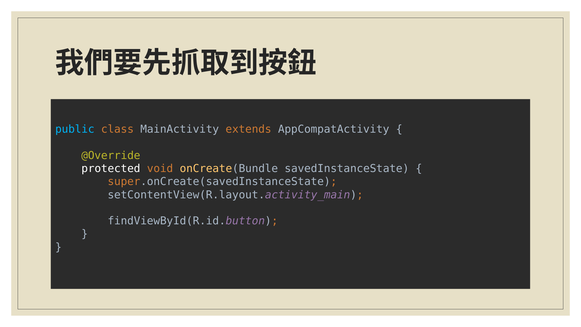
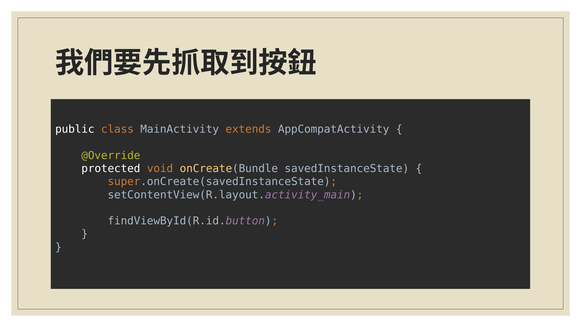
public colour: light blue -> white
